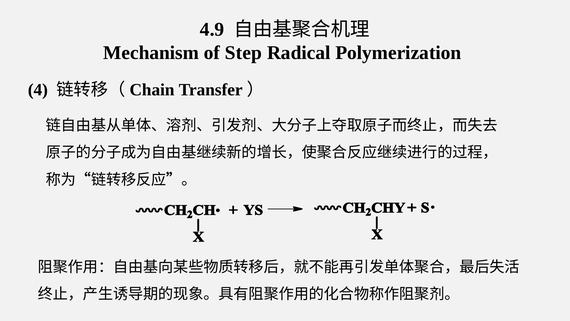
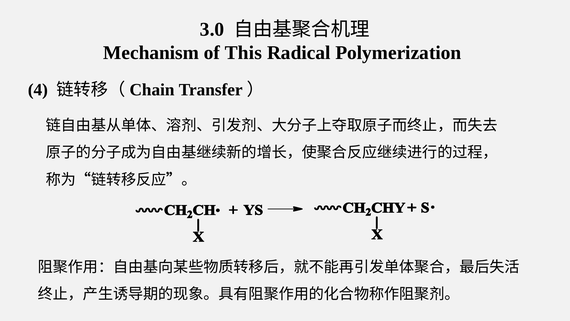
4.9: 4.9 -> 3.0
Step: Step -> This
